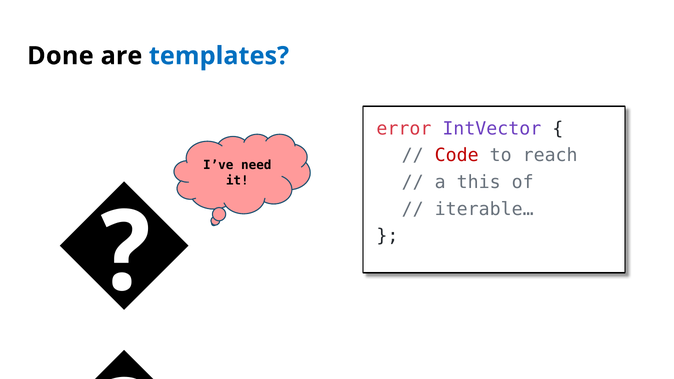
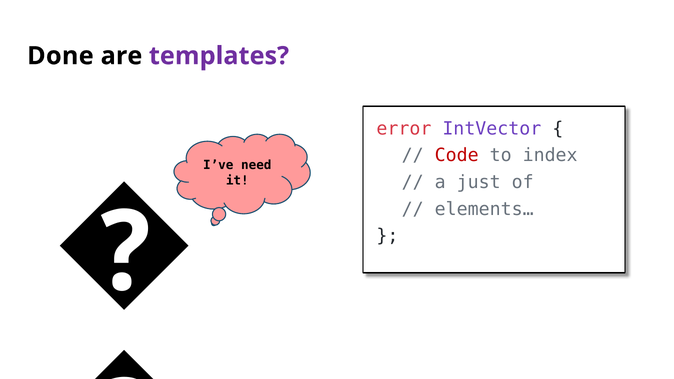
templates colour: blue -> purple
reach: reach -> index
this: this -> just
iterable…: iterable… -> elements…
